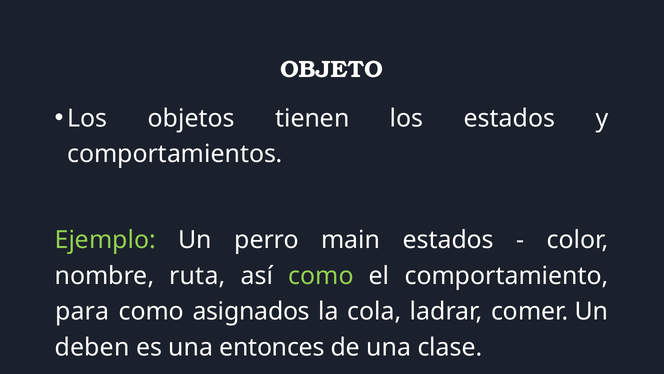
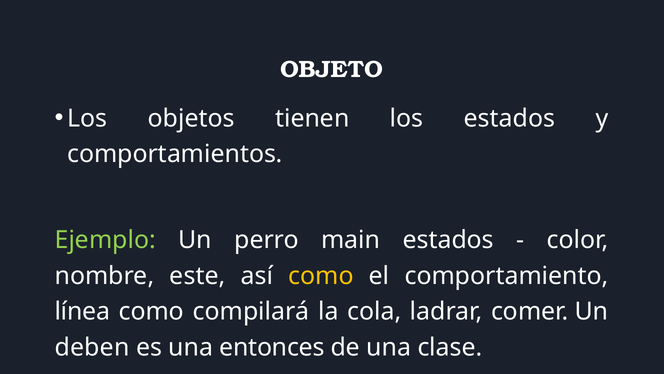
ruta: ruta -> este
como at (321, 275) colour: light green -> yellow
para: para -> línea
asignados: asignados -> compilará
